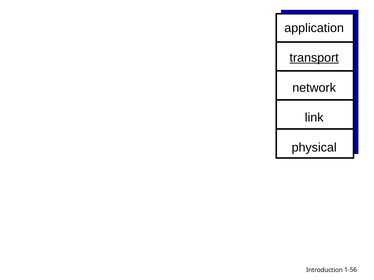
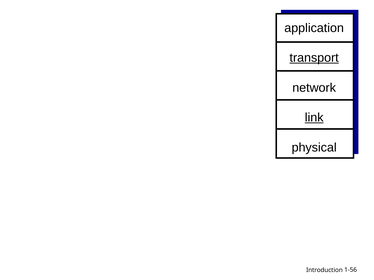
link underline: none -> present
